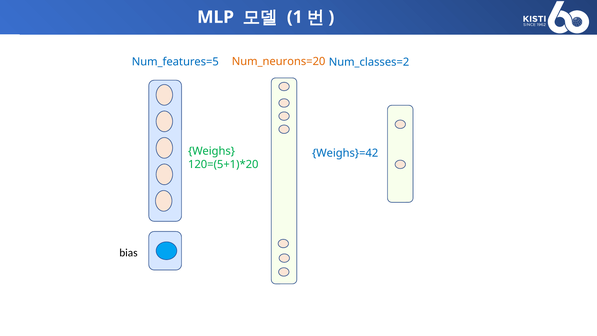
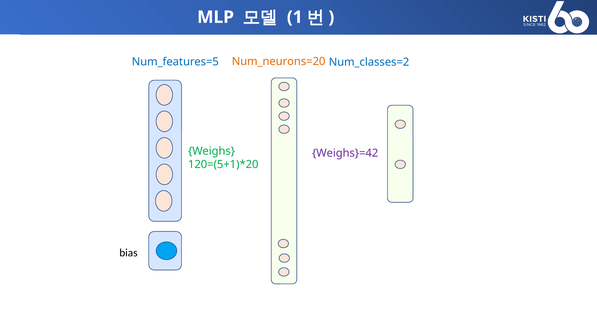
Weighs}=42 colour: blue -> purple
